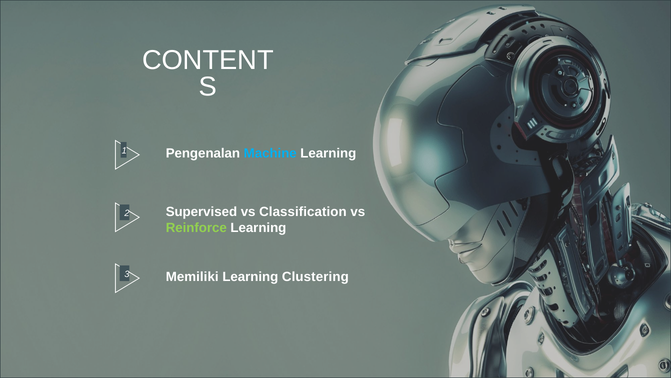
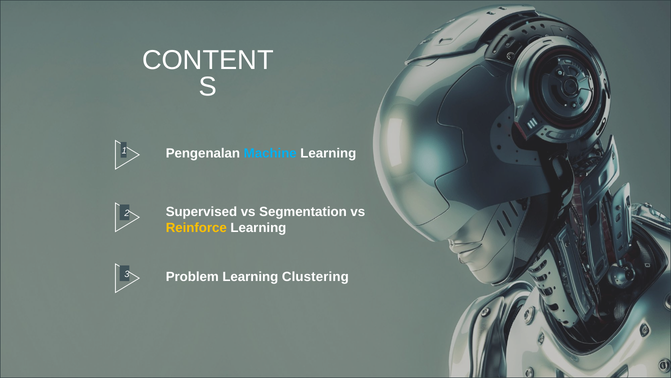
Classification: Classification -> Segmentation
Reinforce colour: light green -> yellow
Memiliki: Memiliki -> Problem
